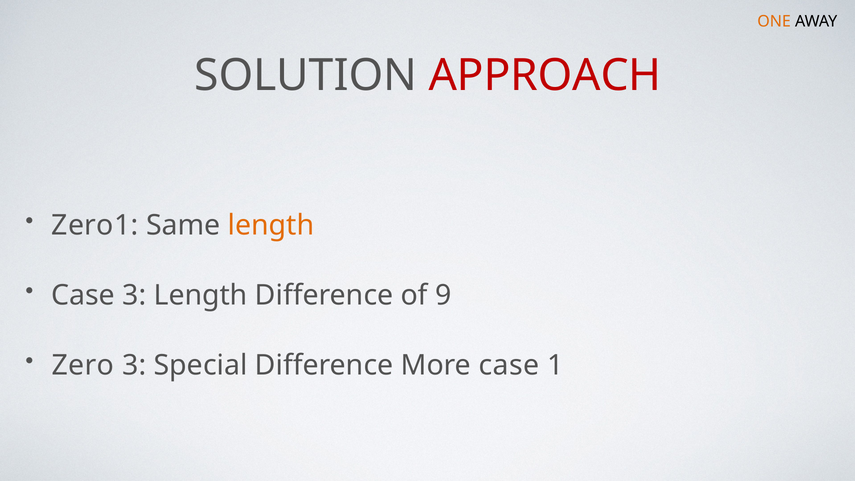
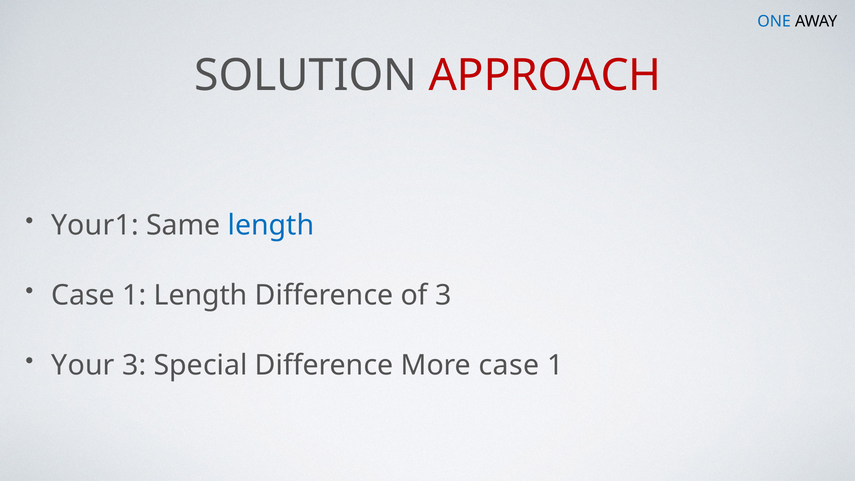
ONE colour: orange -> blue
Zero1: Zero1 -> Your1
length at (271, 225) colour: orange -> blue
3 at (134, 295): 3 -> 1
of 9: 9 -> 3
Zero: Zero -> Your
